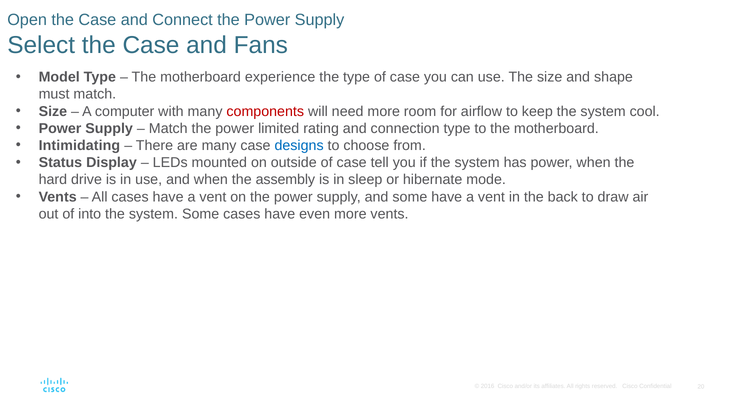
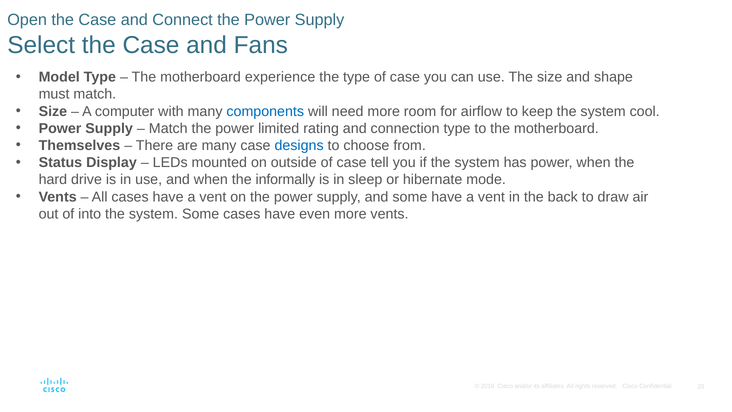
components colour: red -> blue
Intimidating: Intimidating -> Themselves
assembly: assembly -> informally
